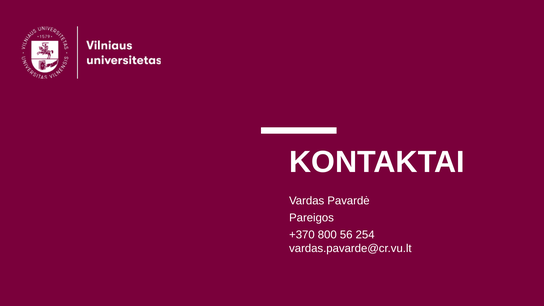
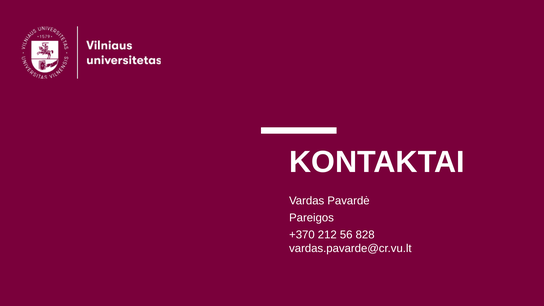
800: 800 -> 212
254: 254 -> 828
